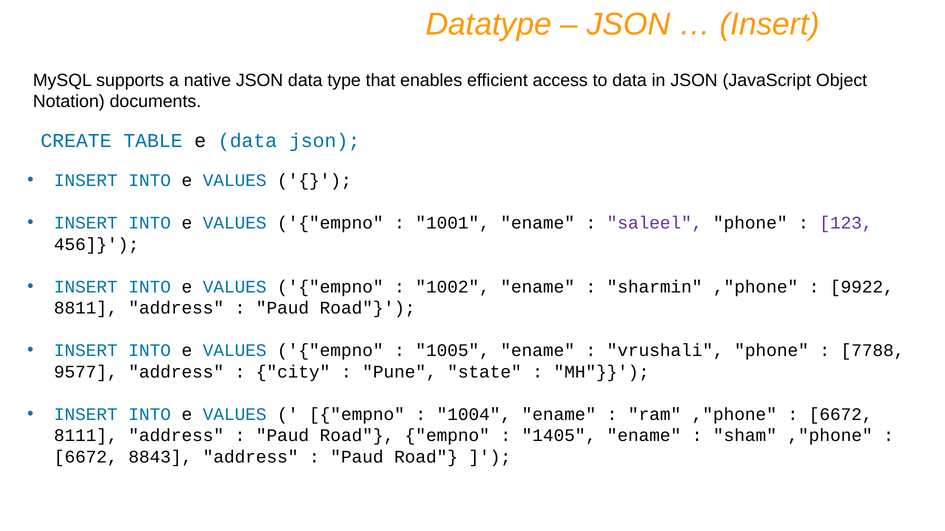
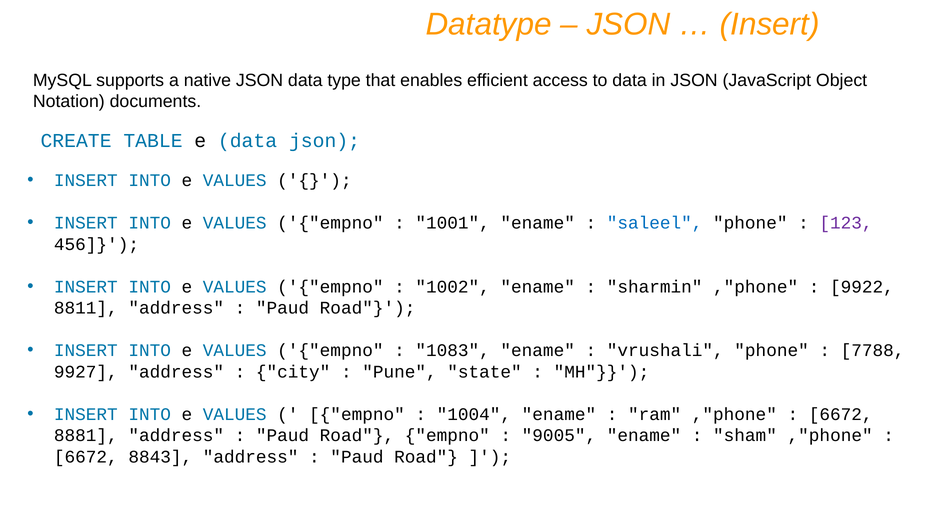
saleel colour: purple -> blue
1005: 1005 -> 1083
9577: 9577 -> 9927
8111: 8111 -> 8881
1405: 1405 -> 9005
